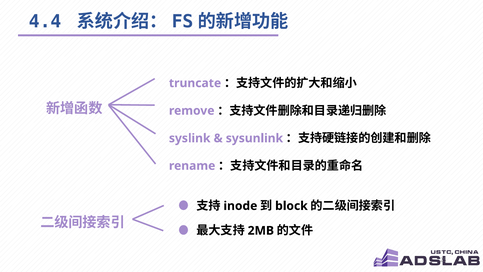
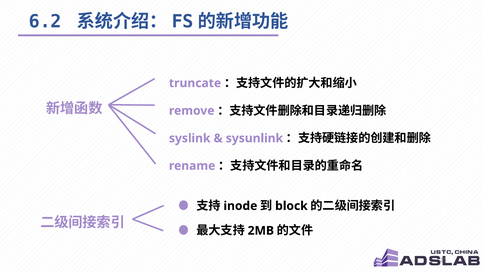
4.4: 4.4 -> 6.2
